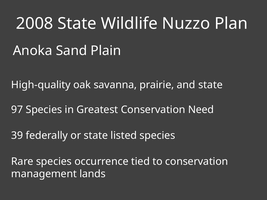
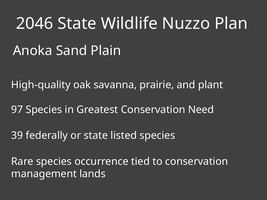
2008: 2008 -> 2046
and state: state -> plant
